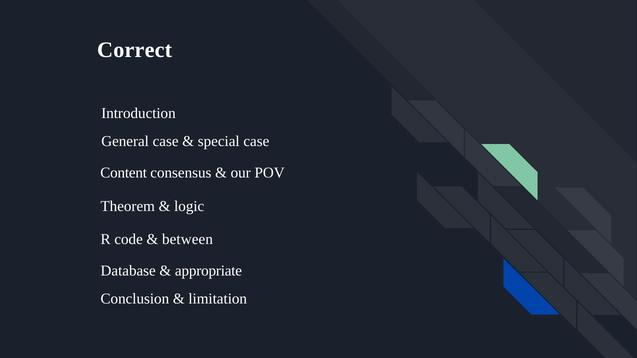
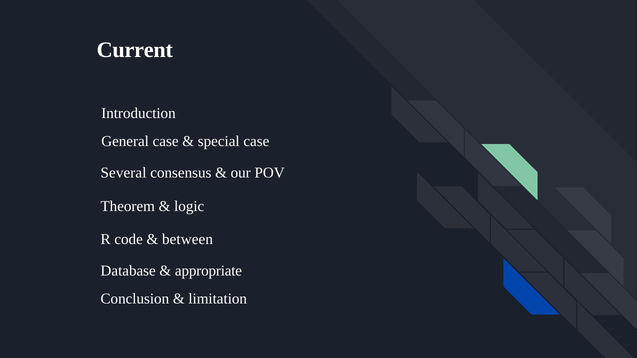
Correct: Correct -> Current
Content: Content -> Several
